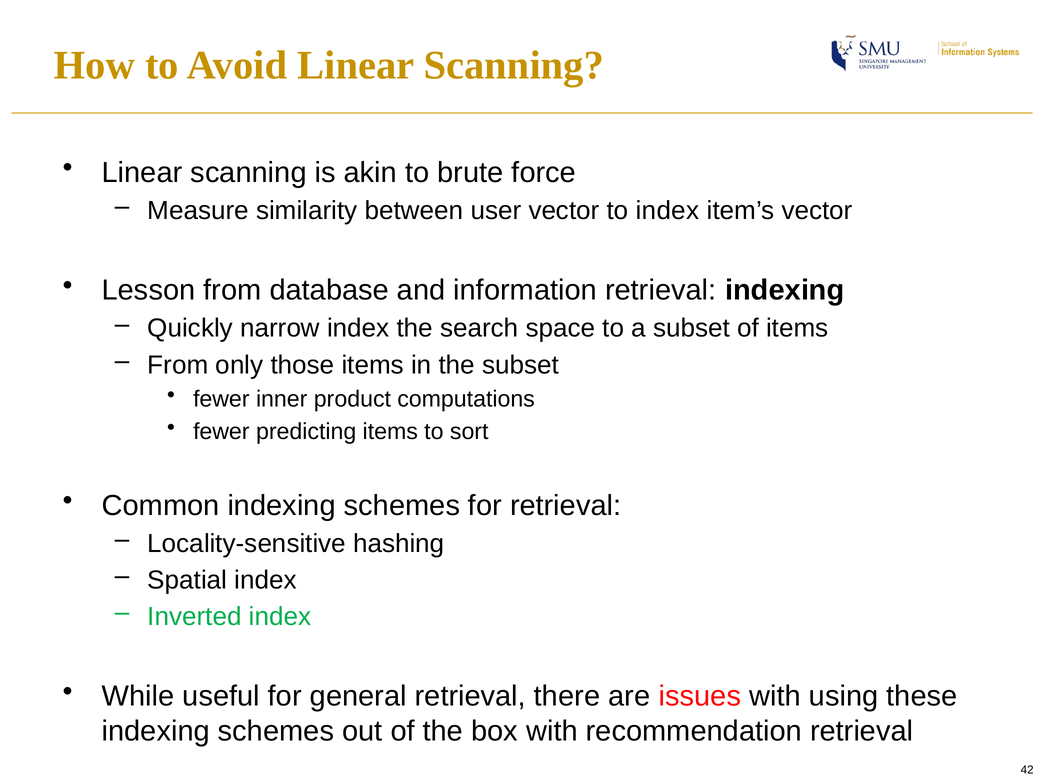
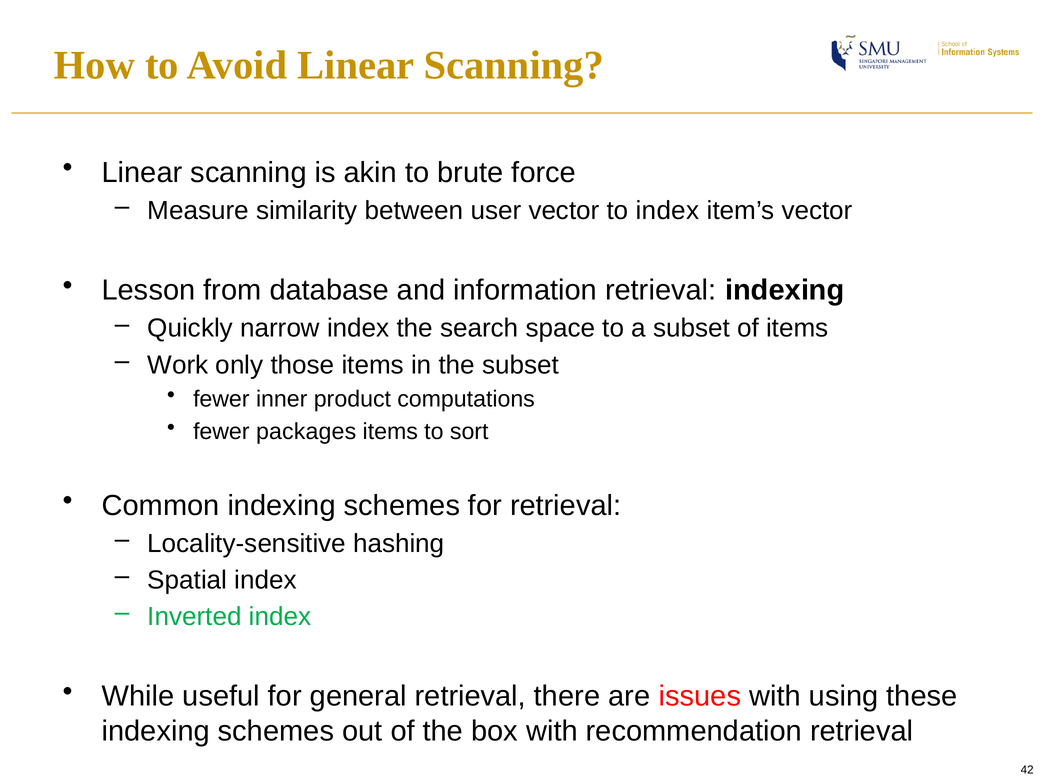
From at (178, 365): From -> Work
predicting: predicting -> packages
